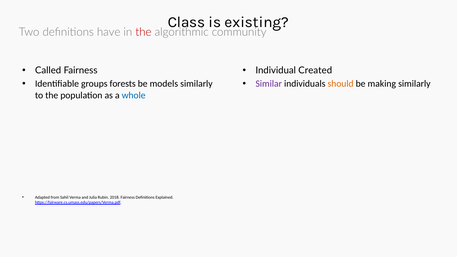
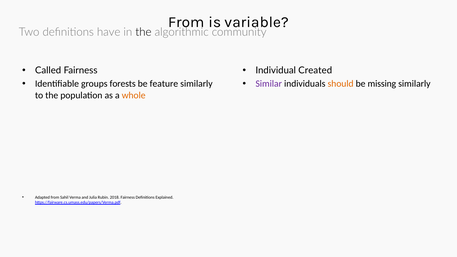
Class at (186, 22): Class -> From
existing: existing -> variable
the at (143, 32) colour: red -> black
models: models -> feature
making: making -> missing
whole colour: blue -> orange
